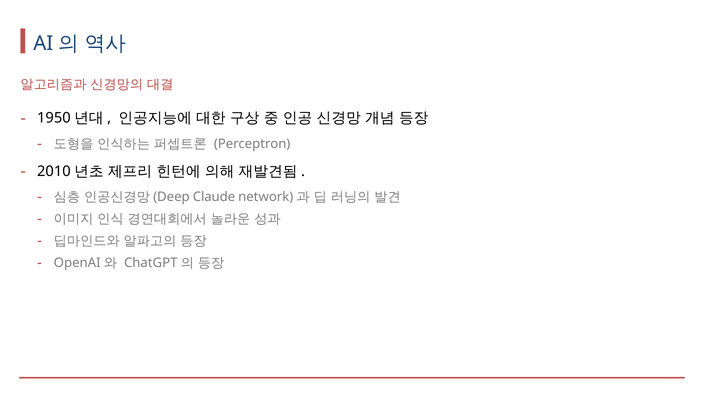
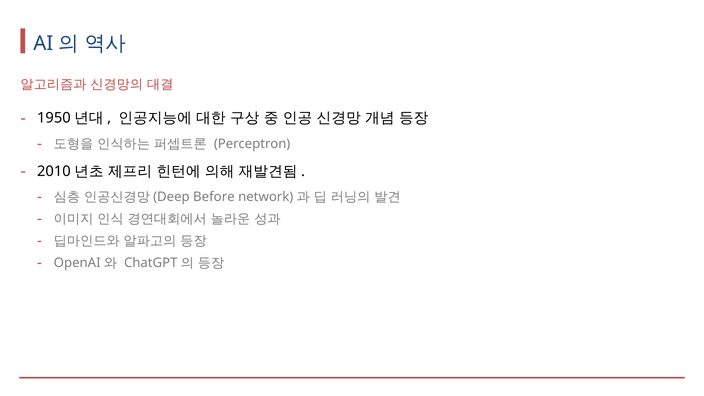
Claude: Claude -> Before
